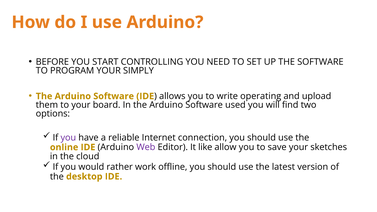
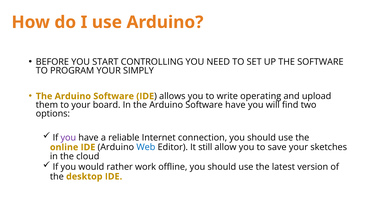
Software used: used -> have
Web colour: purple -> blue
like: like -> still
